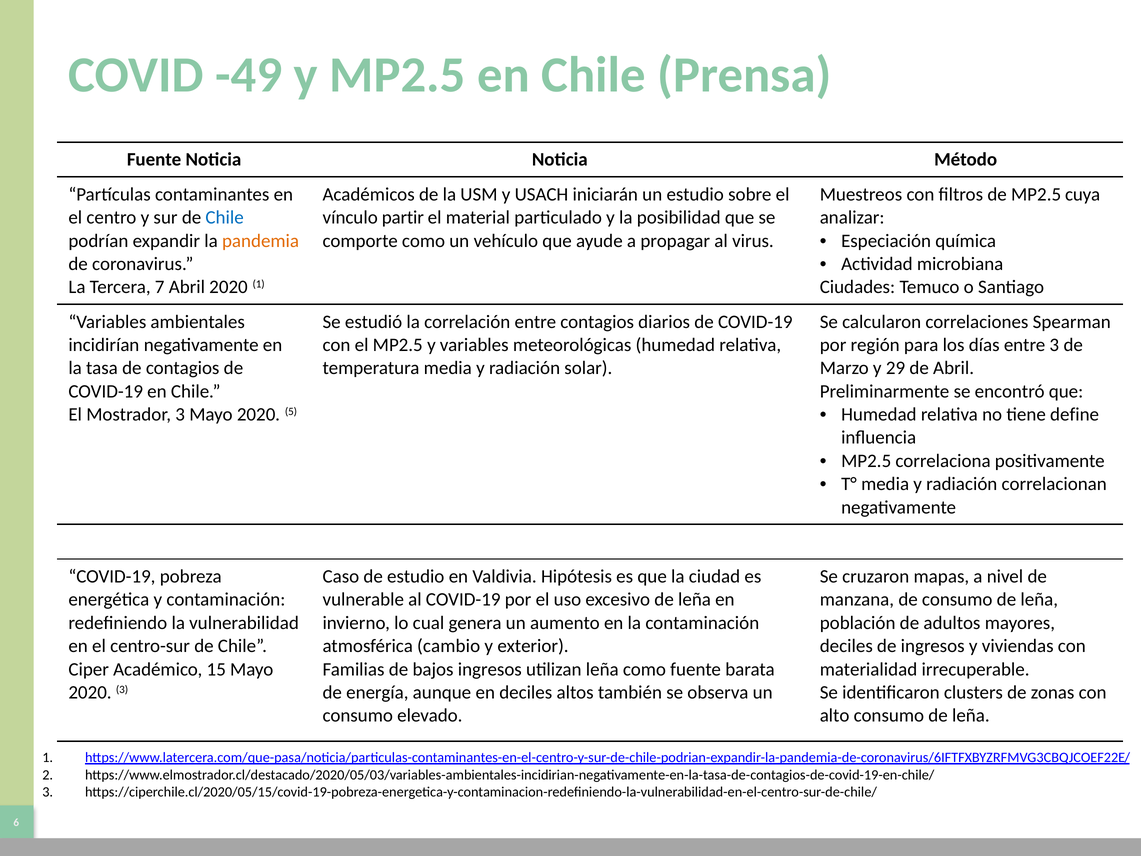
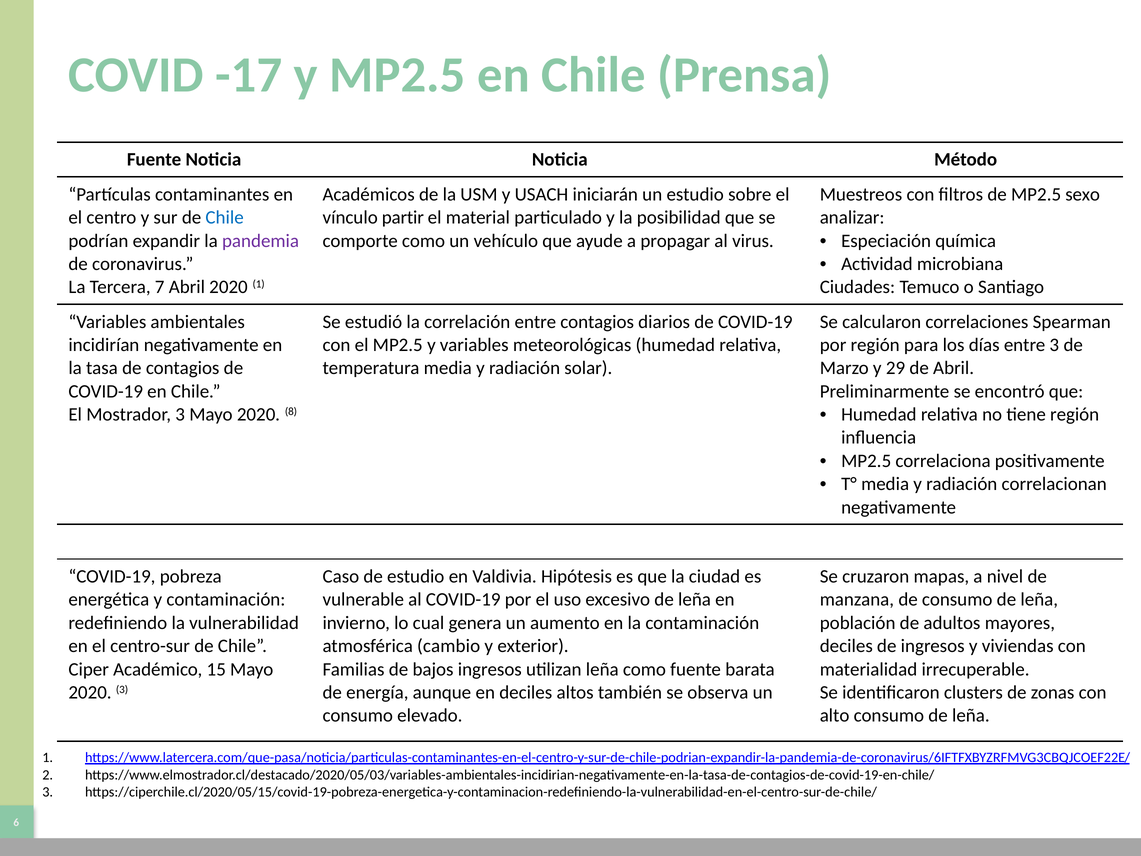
-49: -49 -> -17
cuya: cuya -> sexo
pandemia colour: orange -> purple
tiene define: define -> región
5: 5 -> 8
